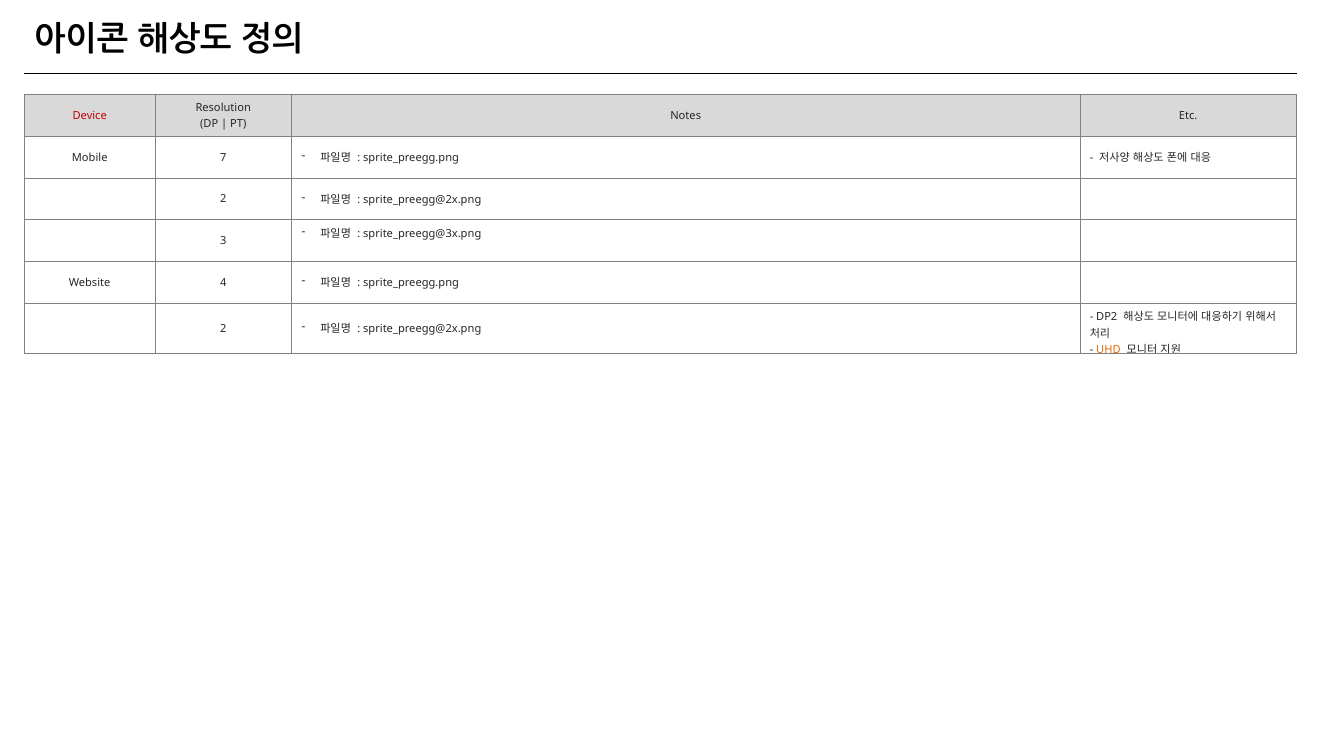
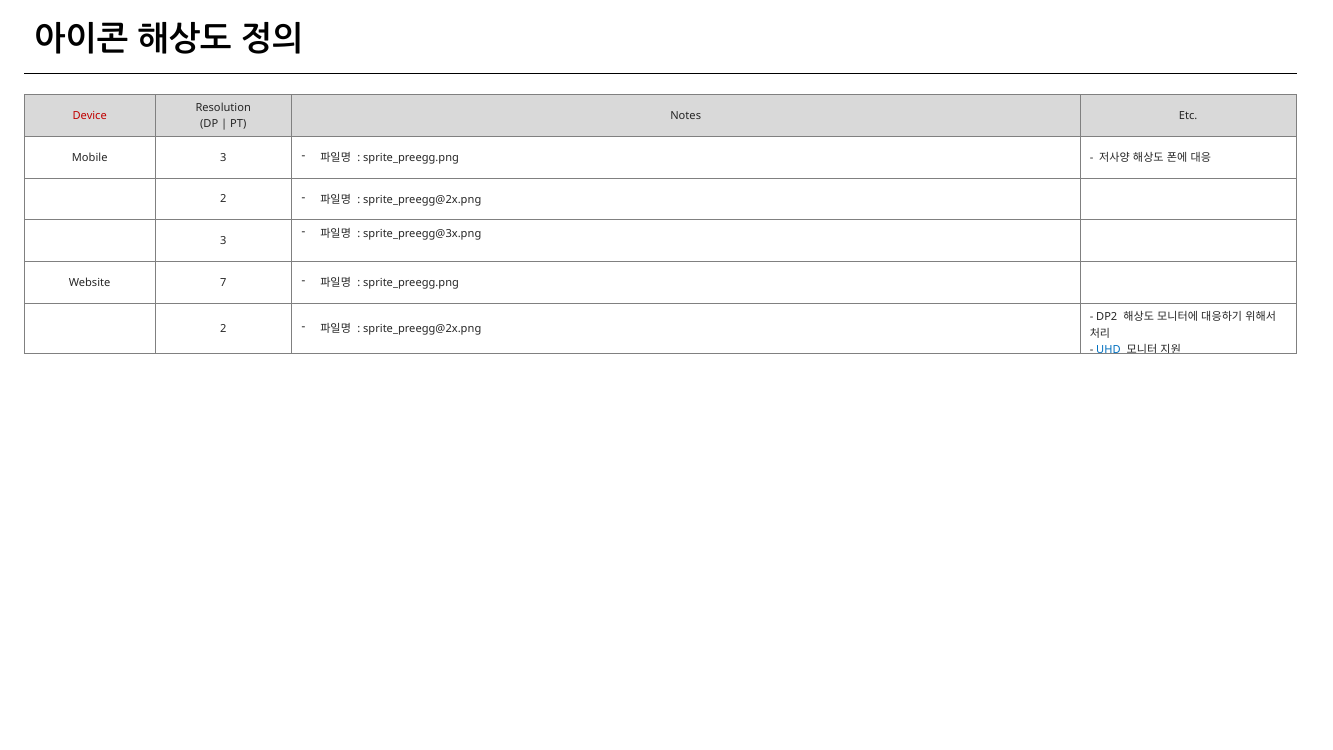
Mobile 7: 7 -> 3
4: 4 -> 7
UHD colour: orange -> blue
